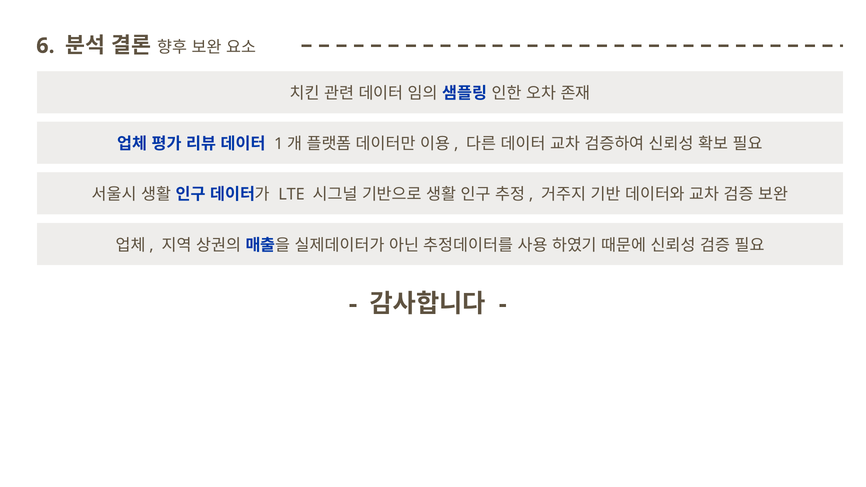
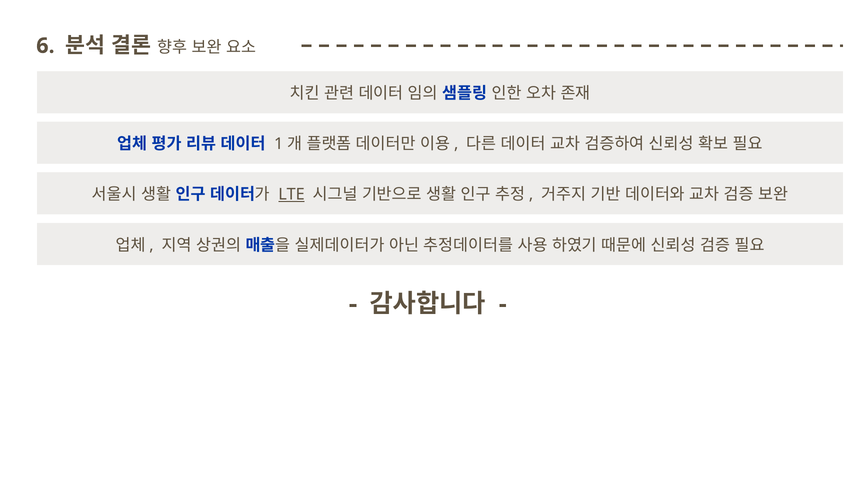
LTE underline: none -> present
